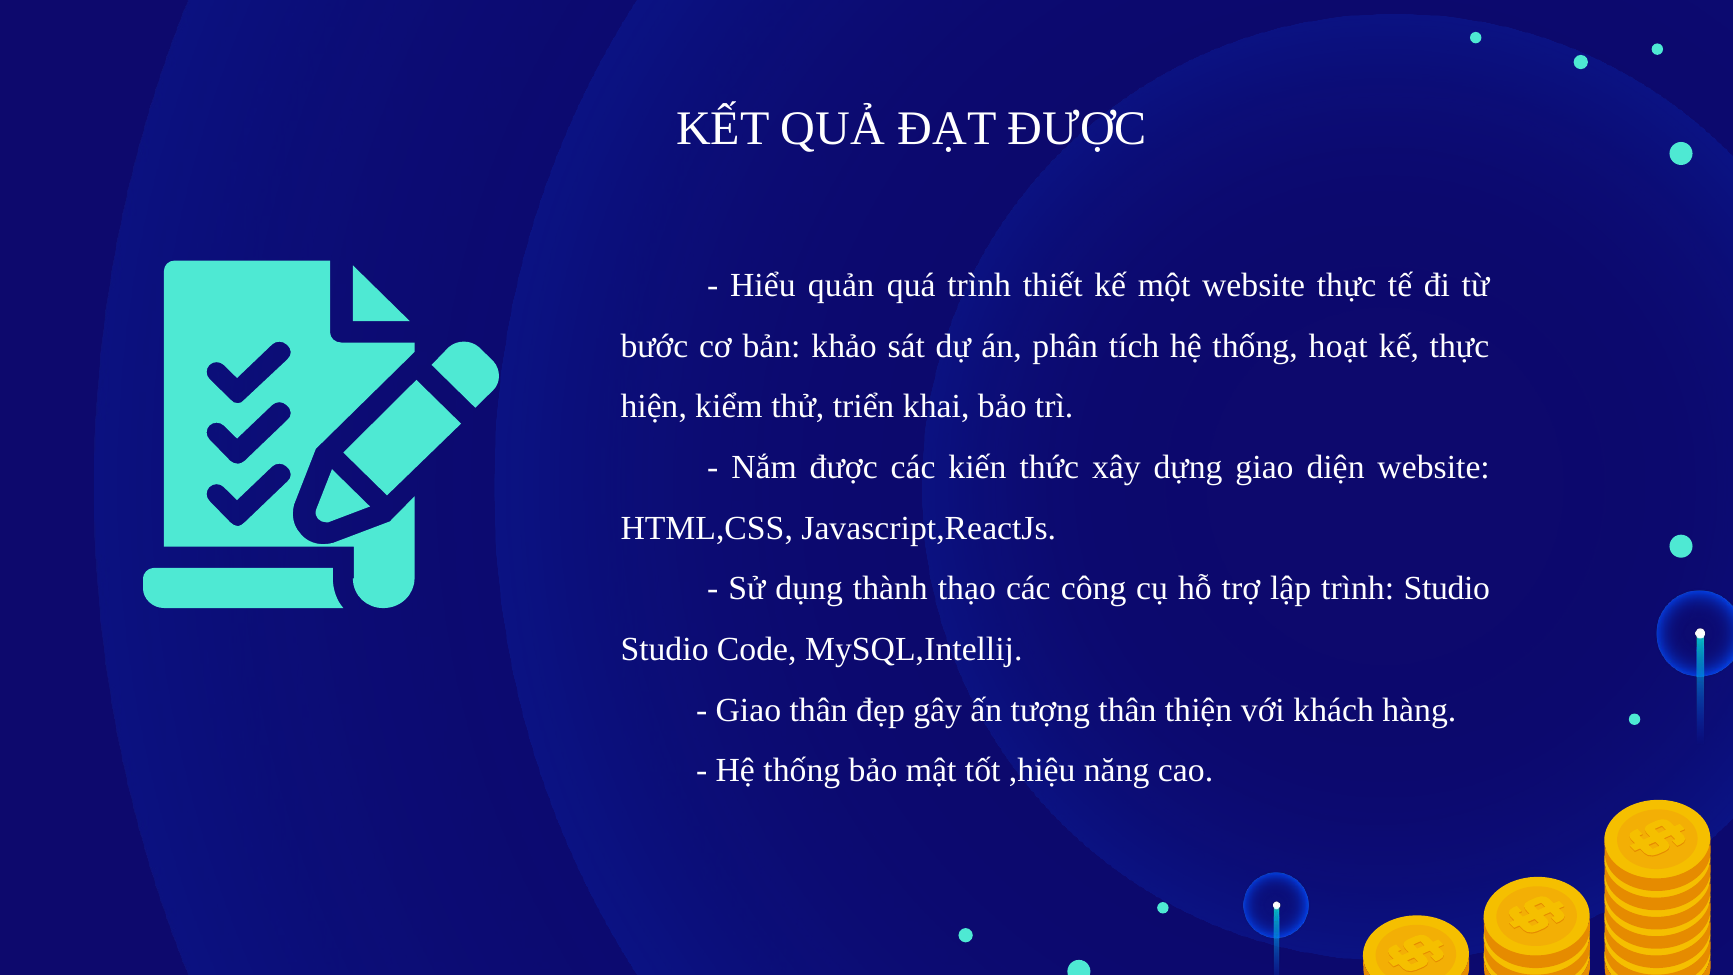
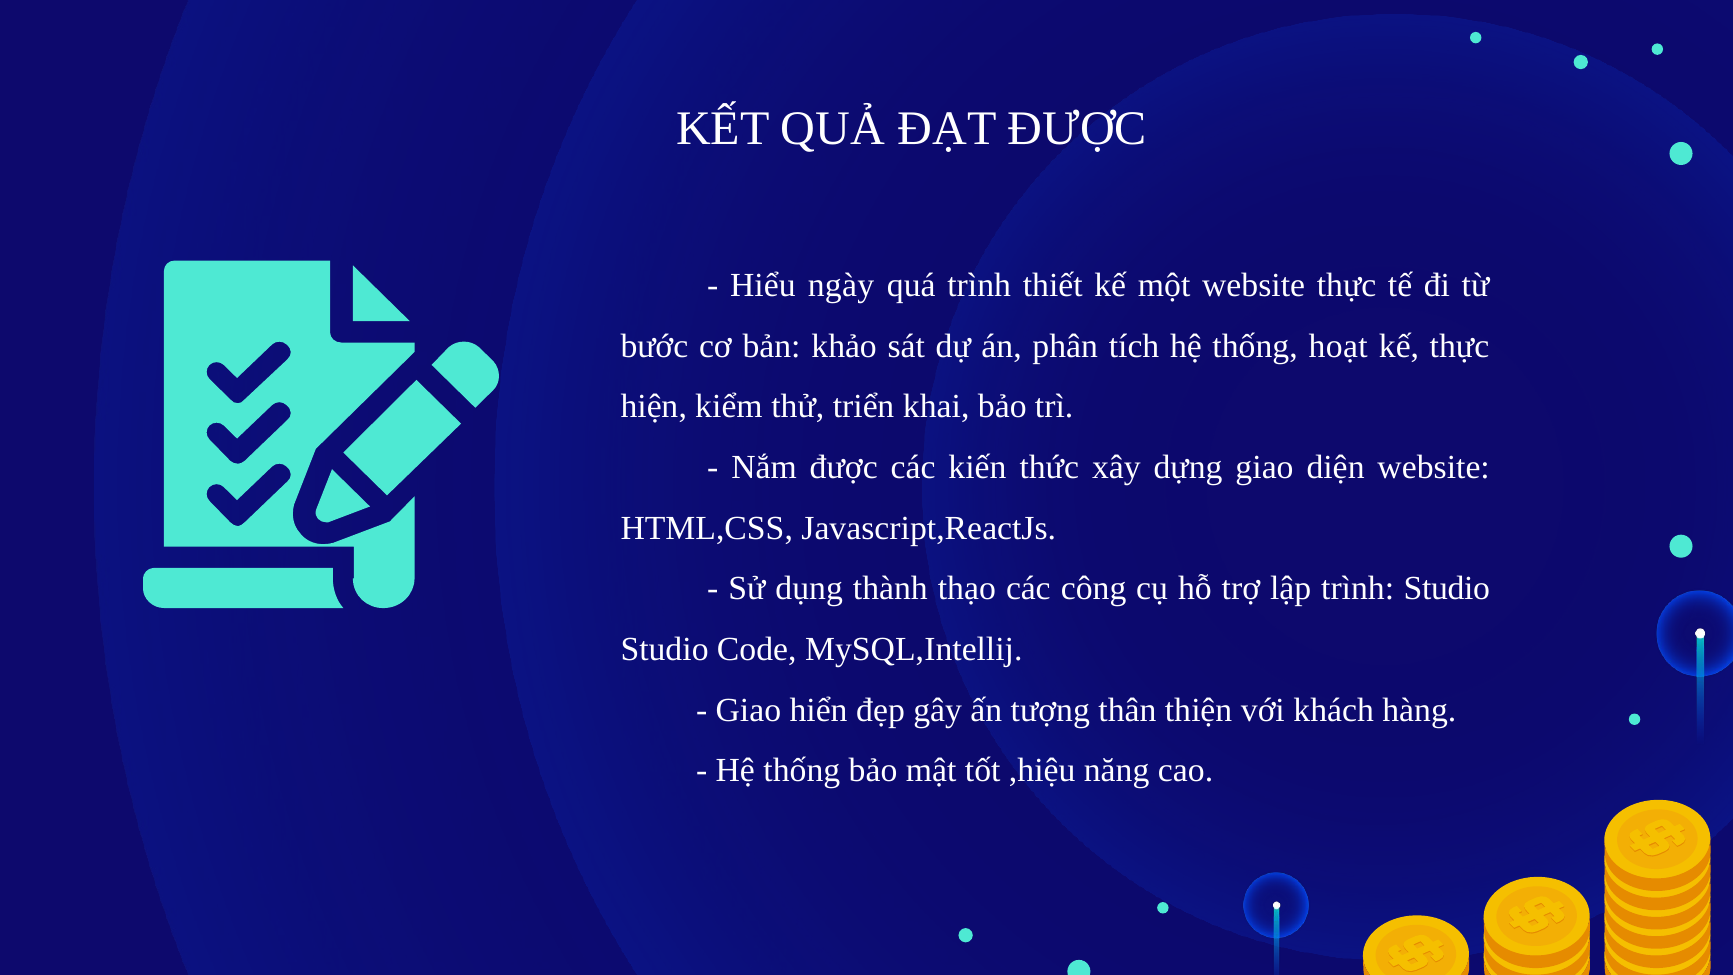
quản: quản -> ngày
Giao thân: thân -> hiển
